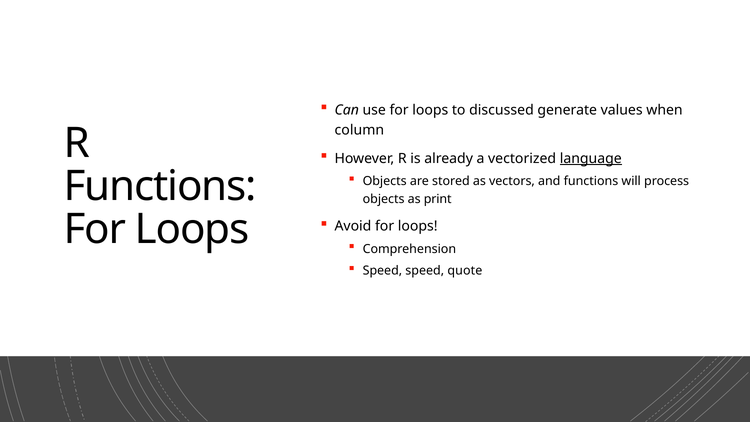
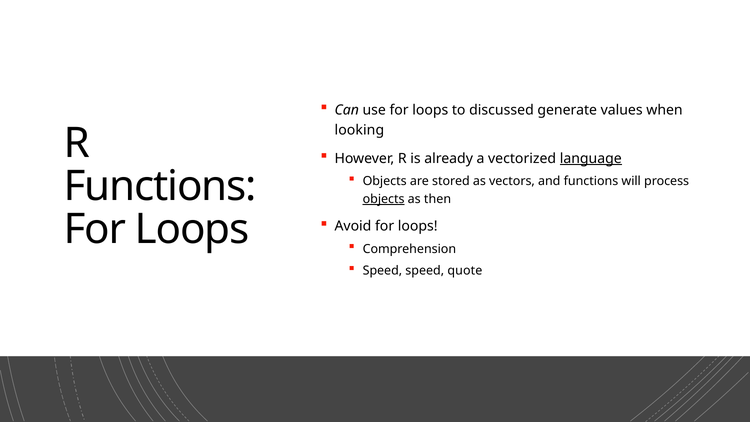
column: column -> looking
objects at (384, 199) underline: none -> present
print: print -> then
